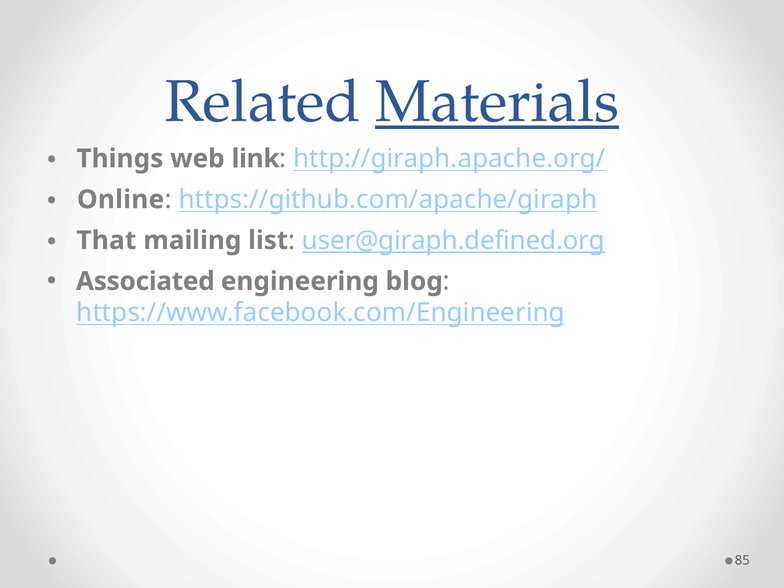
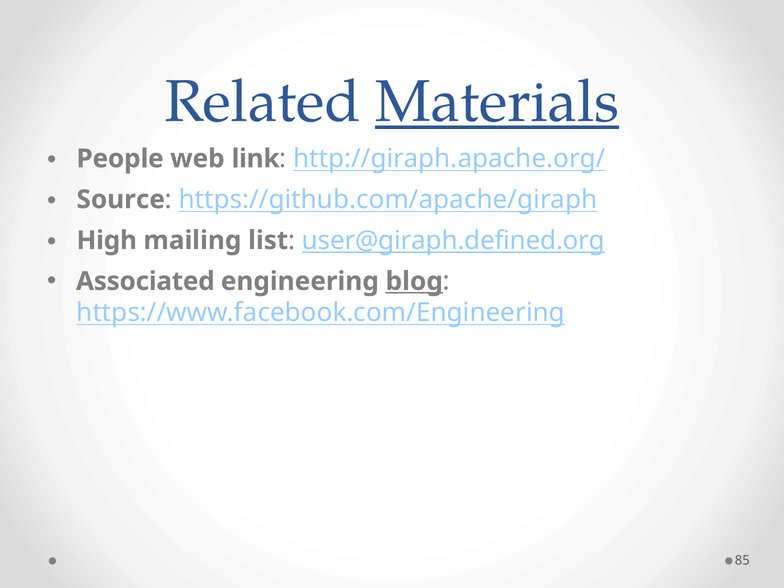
Things: Things -> People
Online: Online -> Source
That: That -> High
blog underline: none -> present
